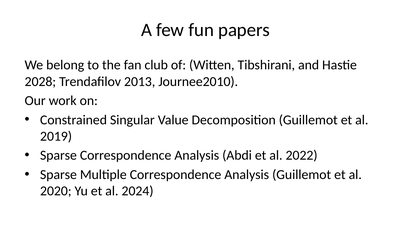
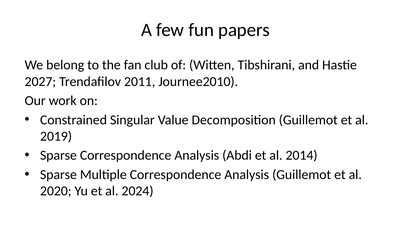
2028: 2028 -> 2027
2013: 2013 -> 2011
2022: 2022 -> 2014
